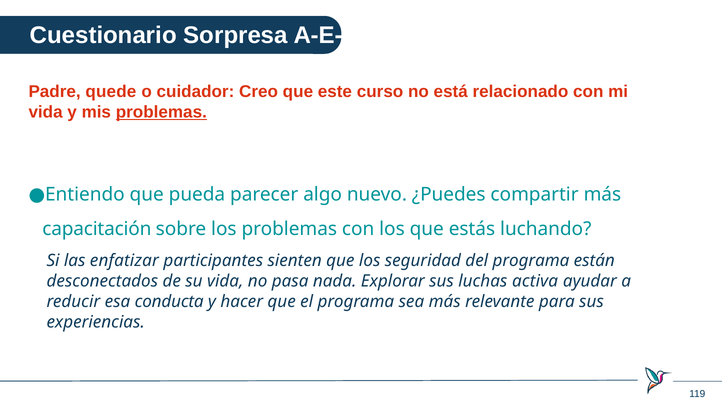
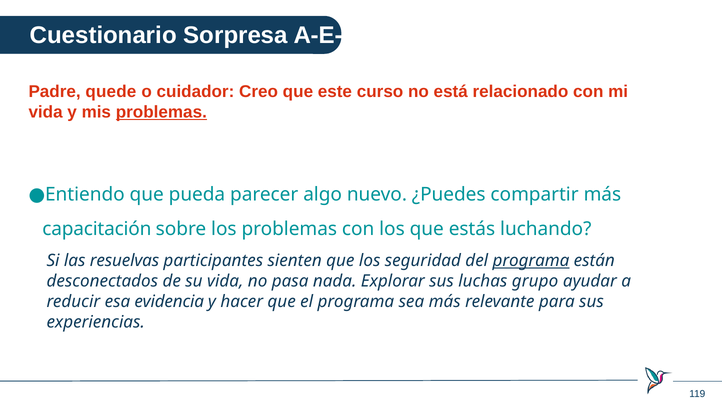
enfatizar: enfatizar -> resuelvas
programa at (531, 261) underline: none -> present
activa: activa -> grupo
conducta: conducta -> evidencia
